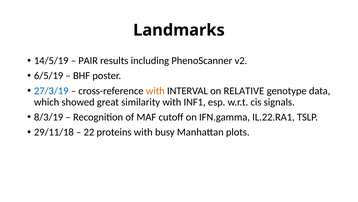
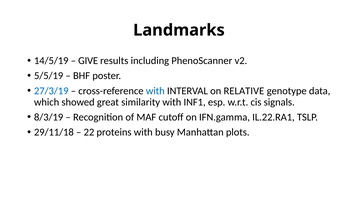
PAIR: PAIR -> GIVE
6/5/19: 6/5/19 -> 5/5/19
with at (155, 91) colour: orange -> blue
